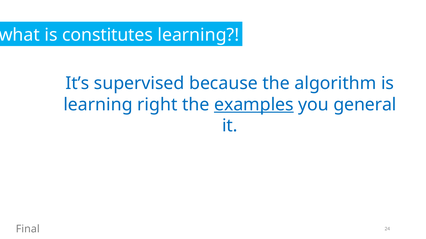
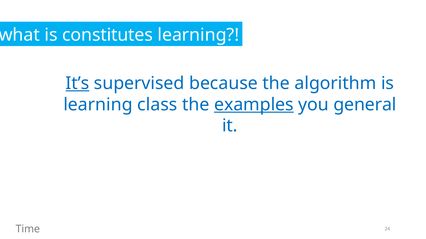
It’s underline: none -> present
right: right -> class
Final: Final -> Time
